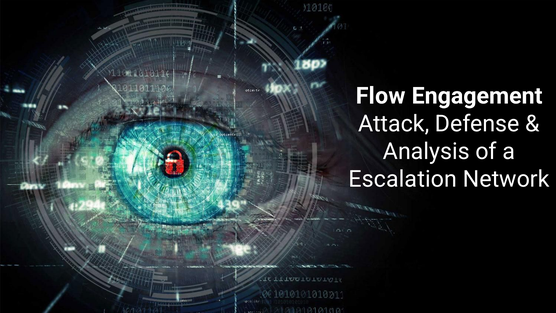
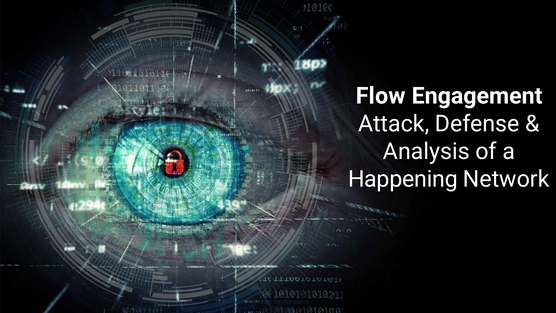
Escalation: Escalation -> Happening
